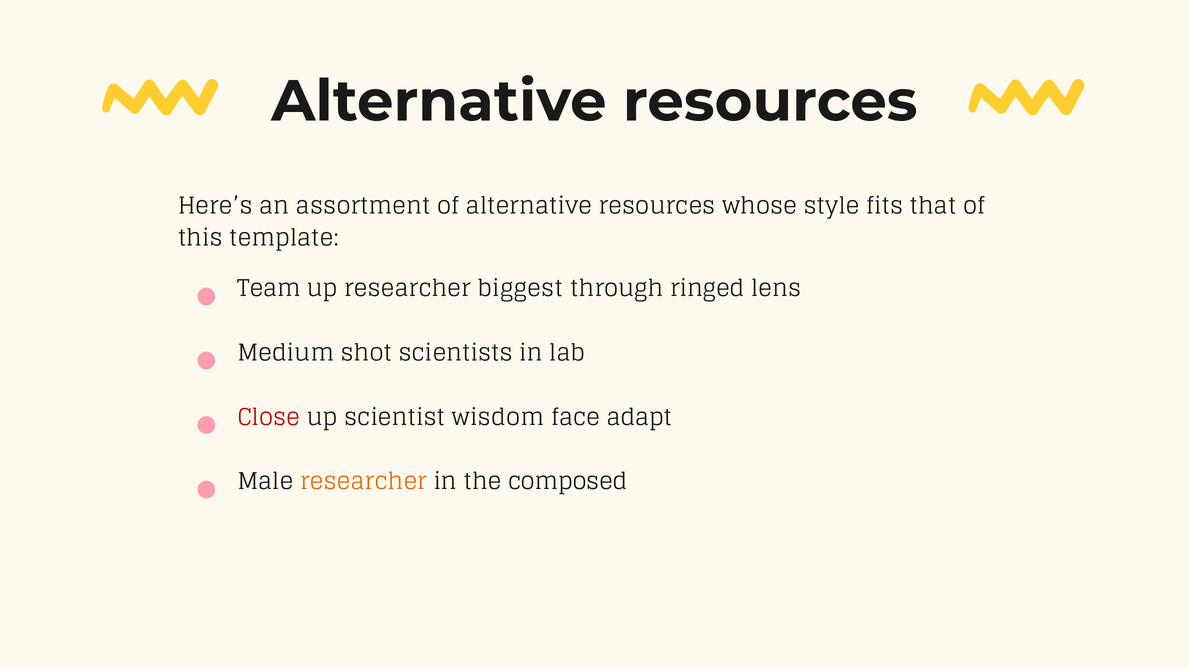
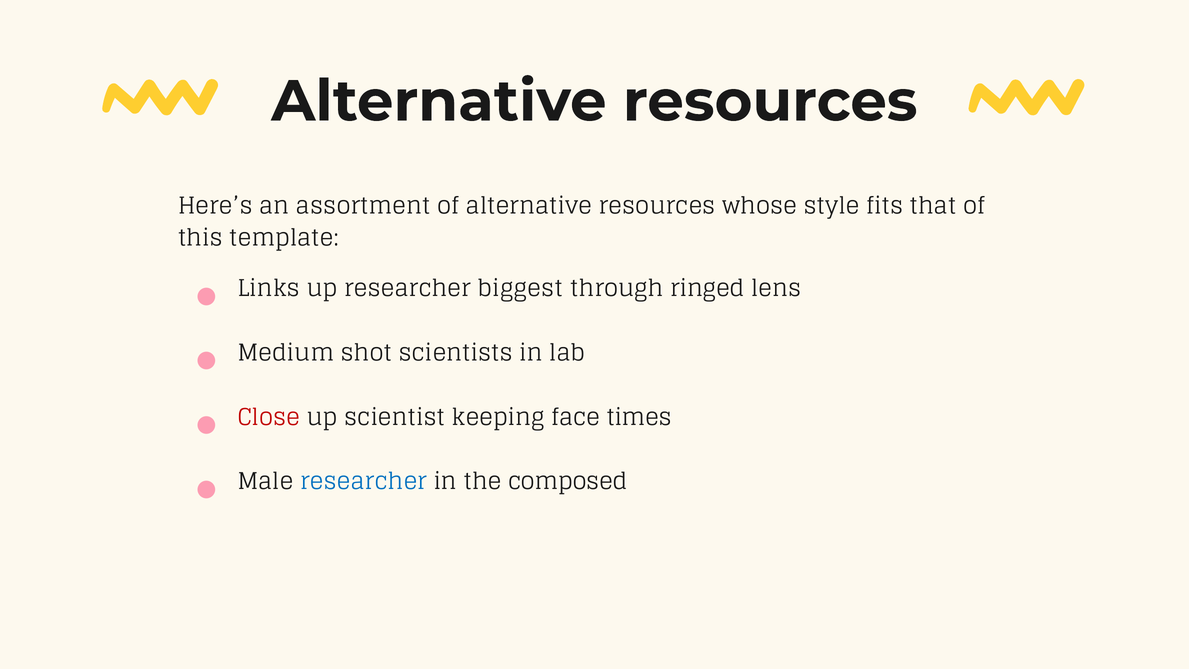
Team: Team -> Links
wisdom: wisdom -> keeping
adapt: adapt -> times
researcher at (364, 482) colour: orange -> blue
